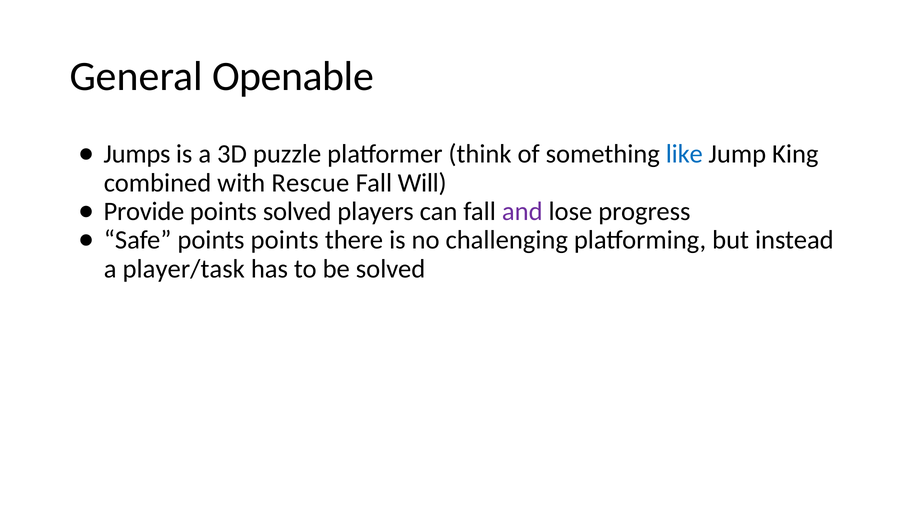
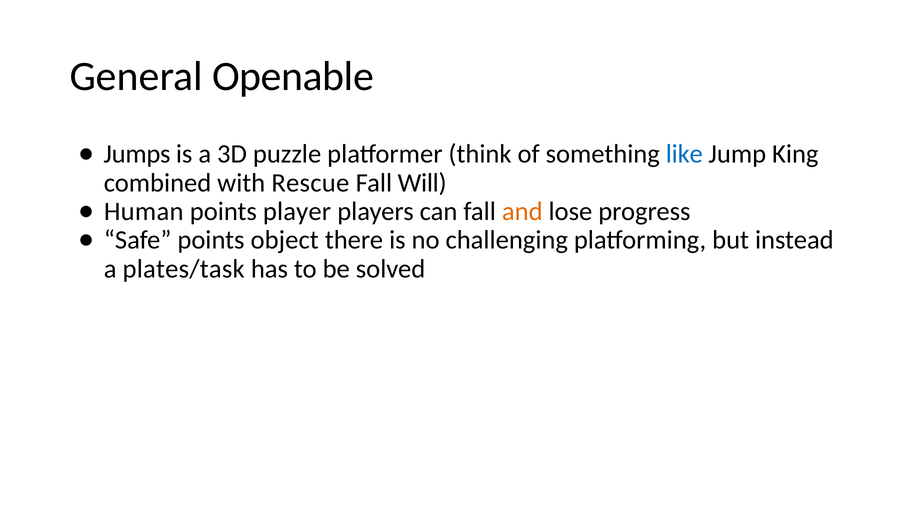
Provide: Provide -> Human
points solved: solved -> player
and colour: purple -> orange
points points: points -> object
player/task: player/task -> plates/task
